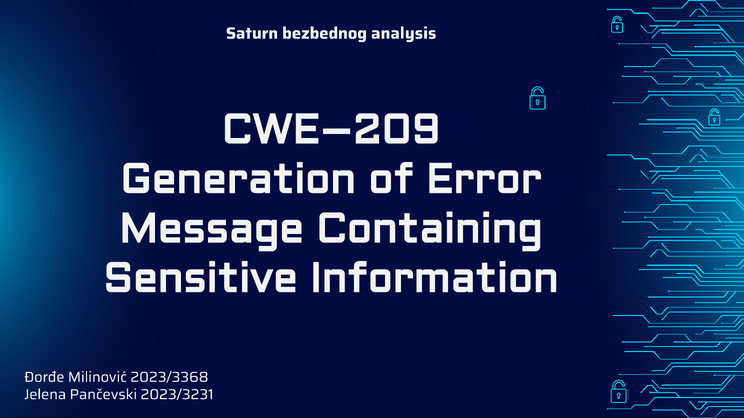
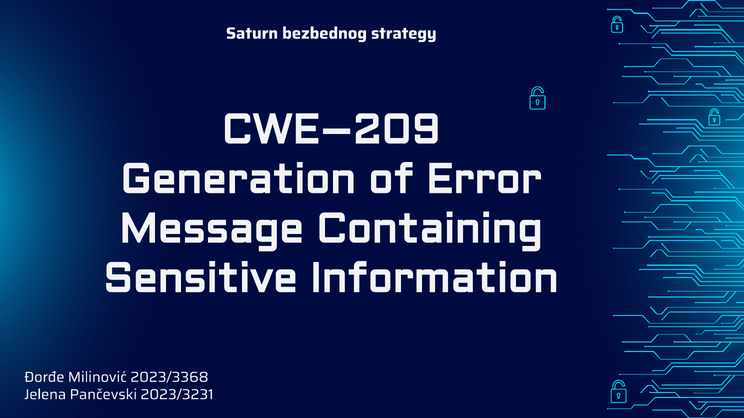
analysis: analysis -> strategy
